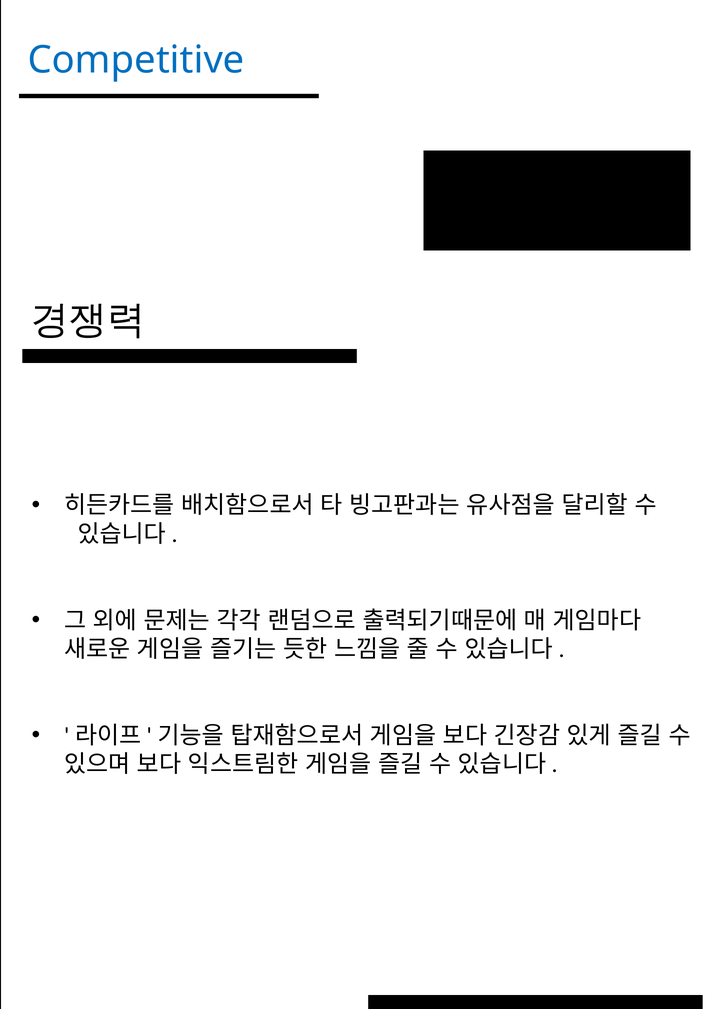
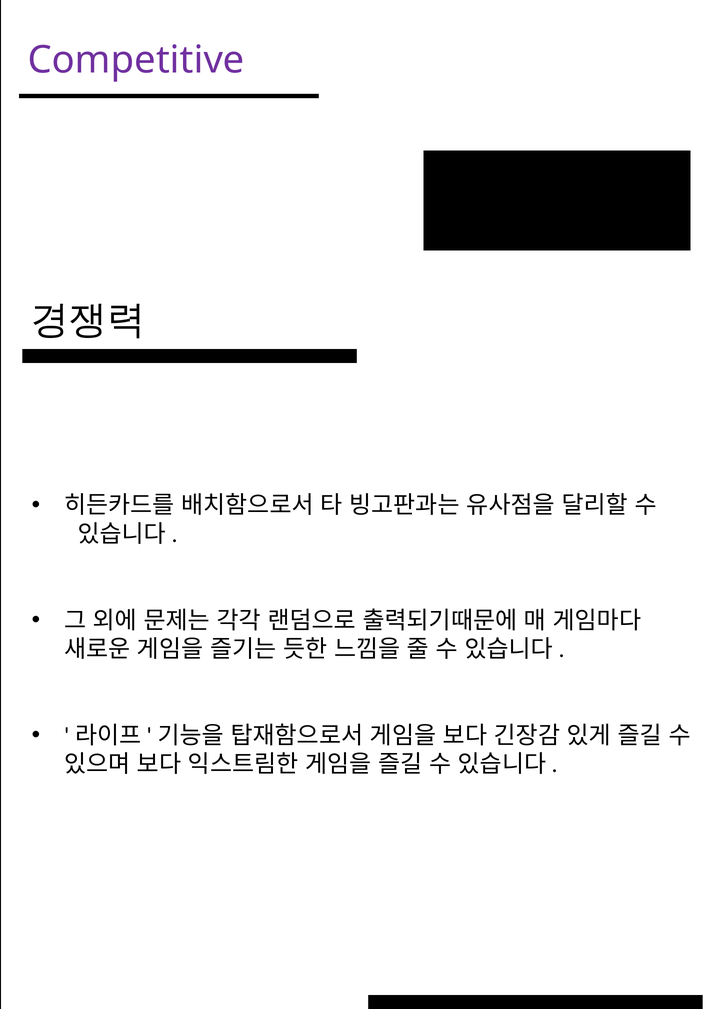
Competitive colour: blue -> purple
